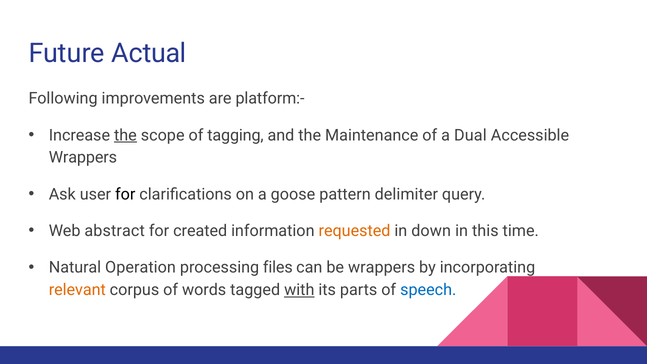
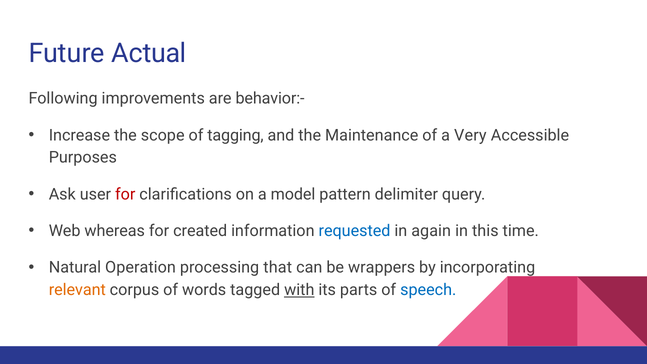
platform:-: platform:- -> behavior:-
the at (125, 135) underline: present -> none
Dual: Dual -> Very
Wrappers at (83, 158): Wrappers -> Purposes
for at (125, 194) colour: black -> red
goose: goose -> model
abstract: abstract -> whereas
requested colour: orange -> blue
down: down -> again
files: files -> that
